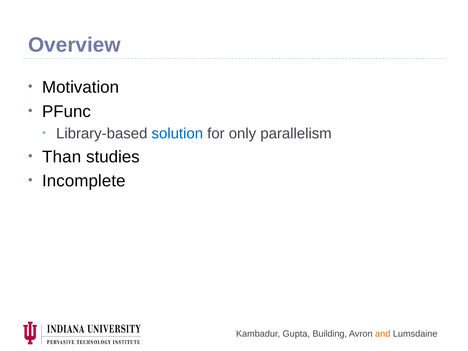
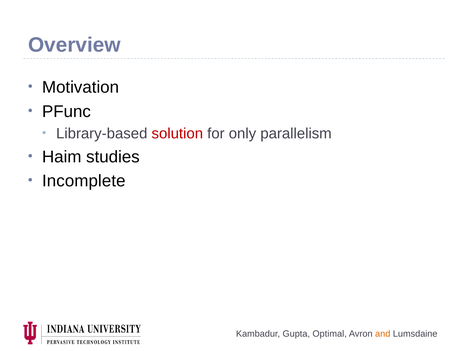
solution colour: blue -> red
Than: Than -> Haim
Building: Building -> Optimal
